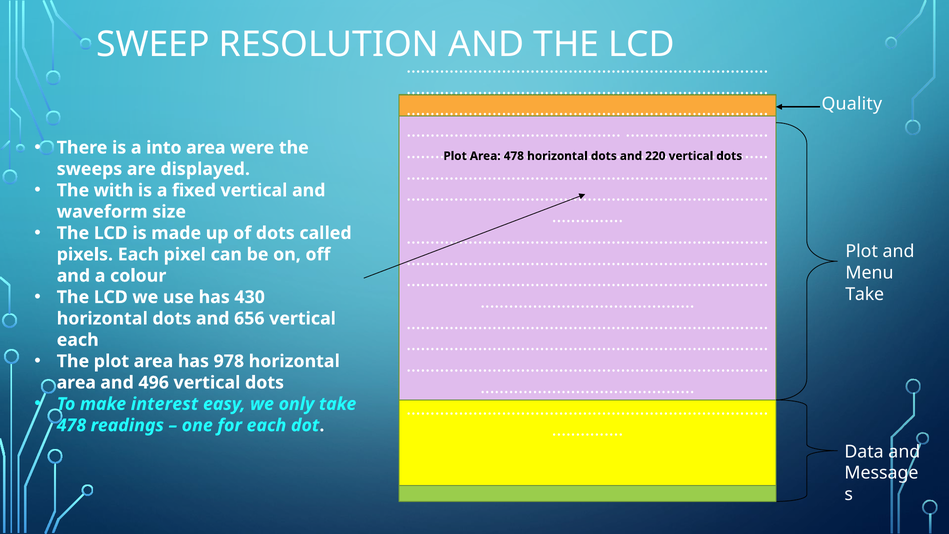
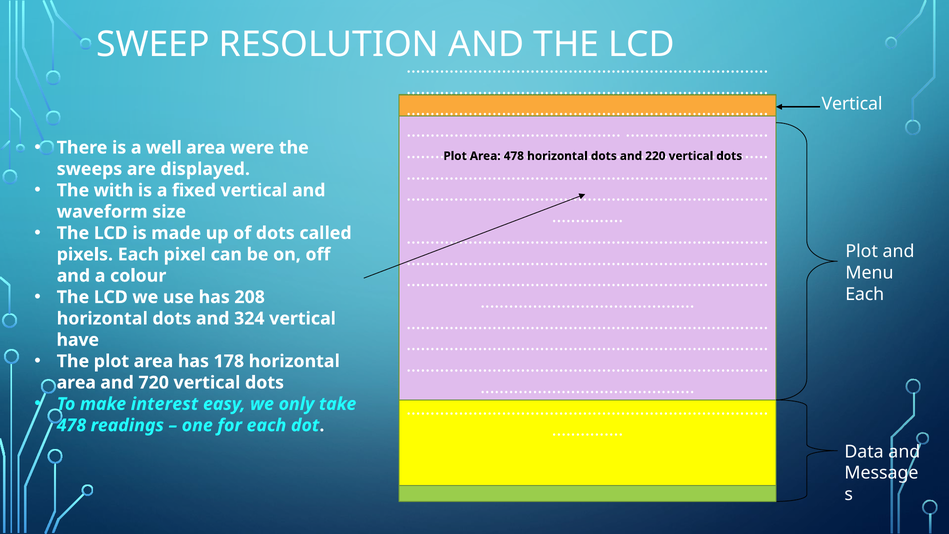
Quality at (852, 104): Quality -> Vertical
into: into -> well
430: 430 -> 208
Take at (865, 294): Take -> Each
656: 656 -> 324
each at (78, 340): each -> have
978: 978 -> 178
496: 496 -> 720
